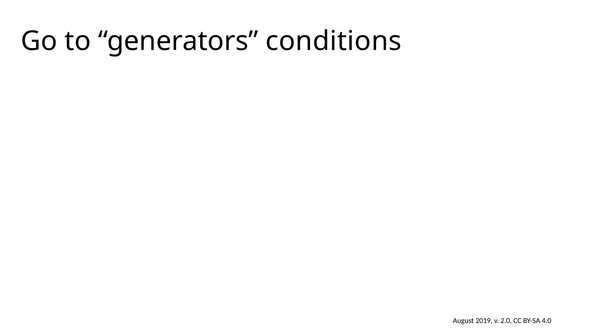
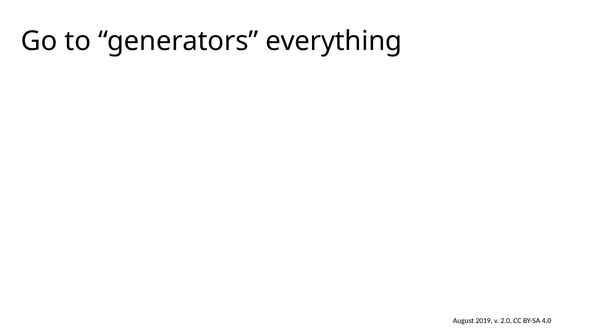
conditions: conditions -> everything
